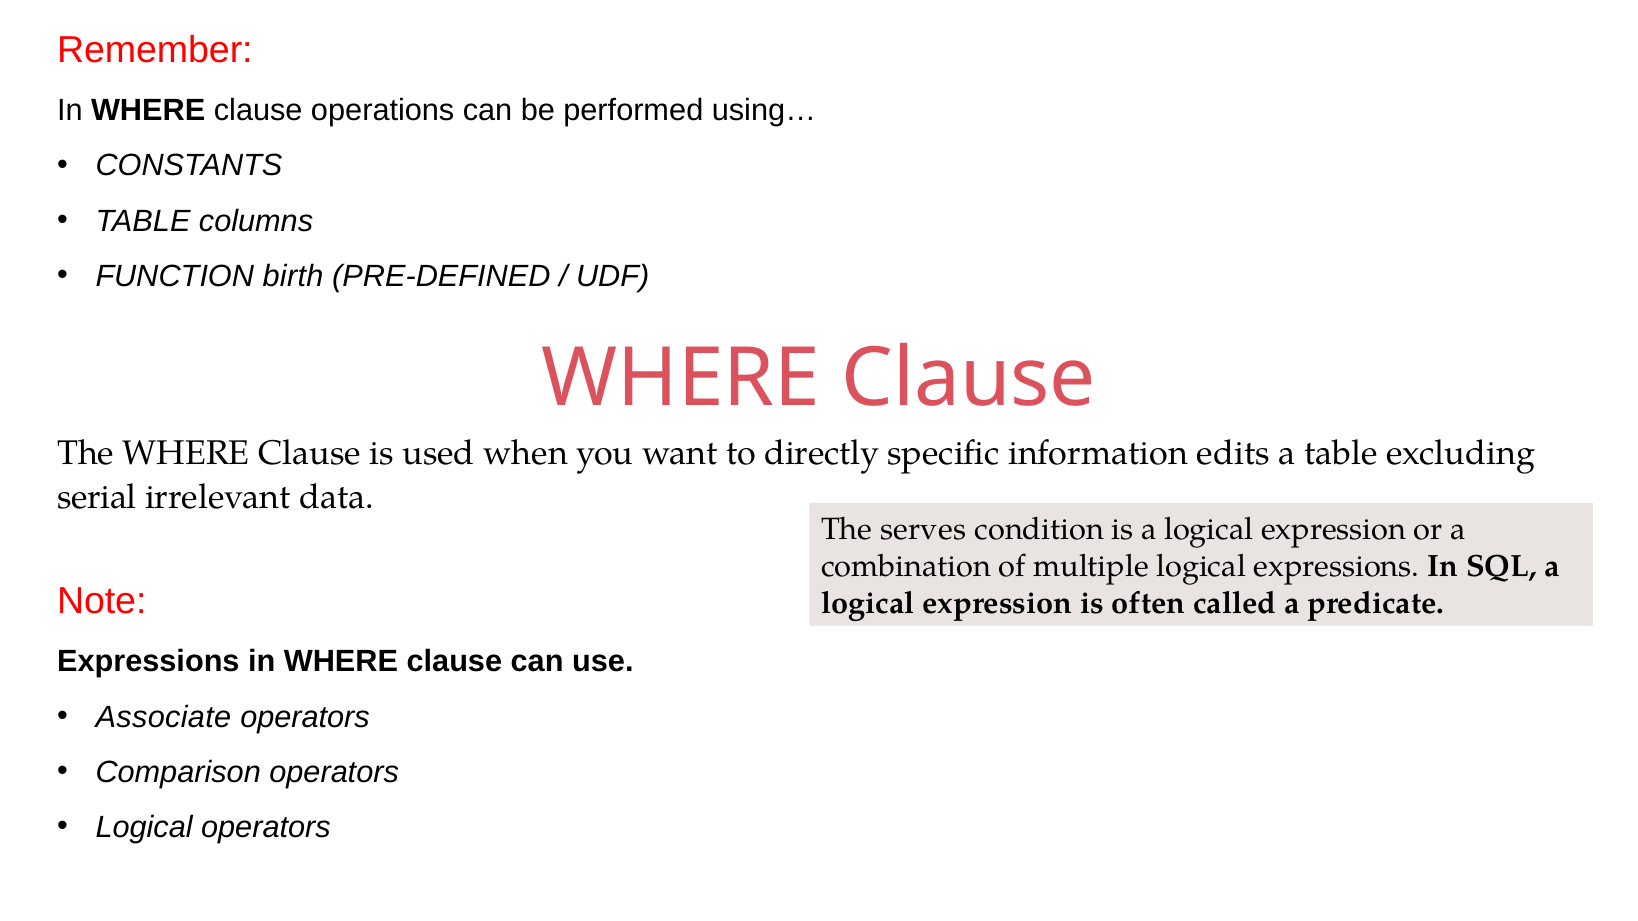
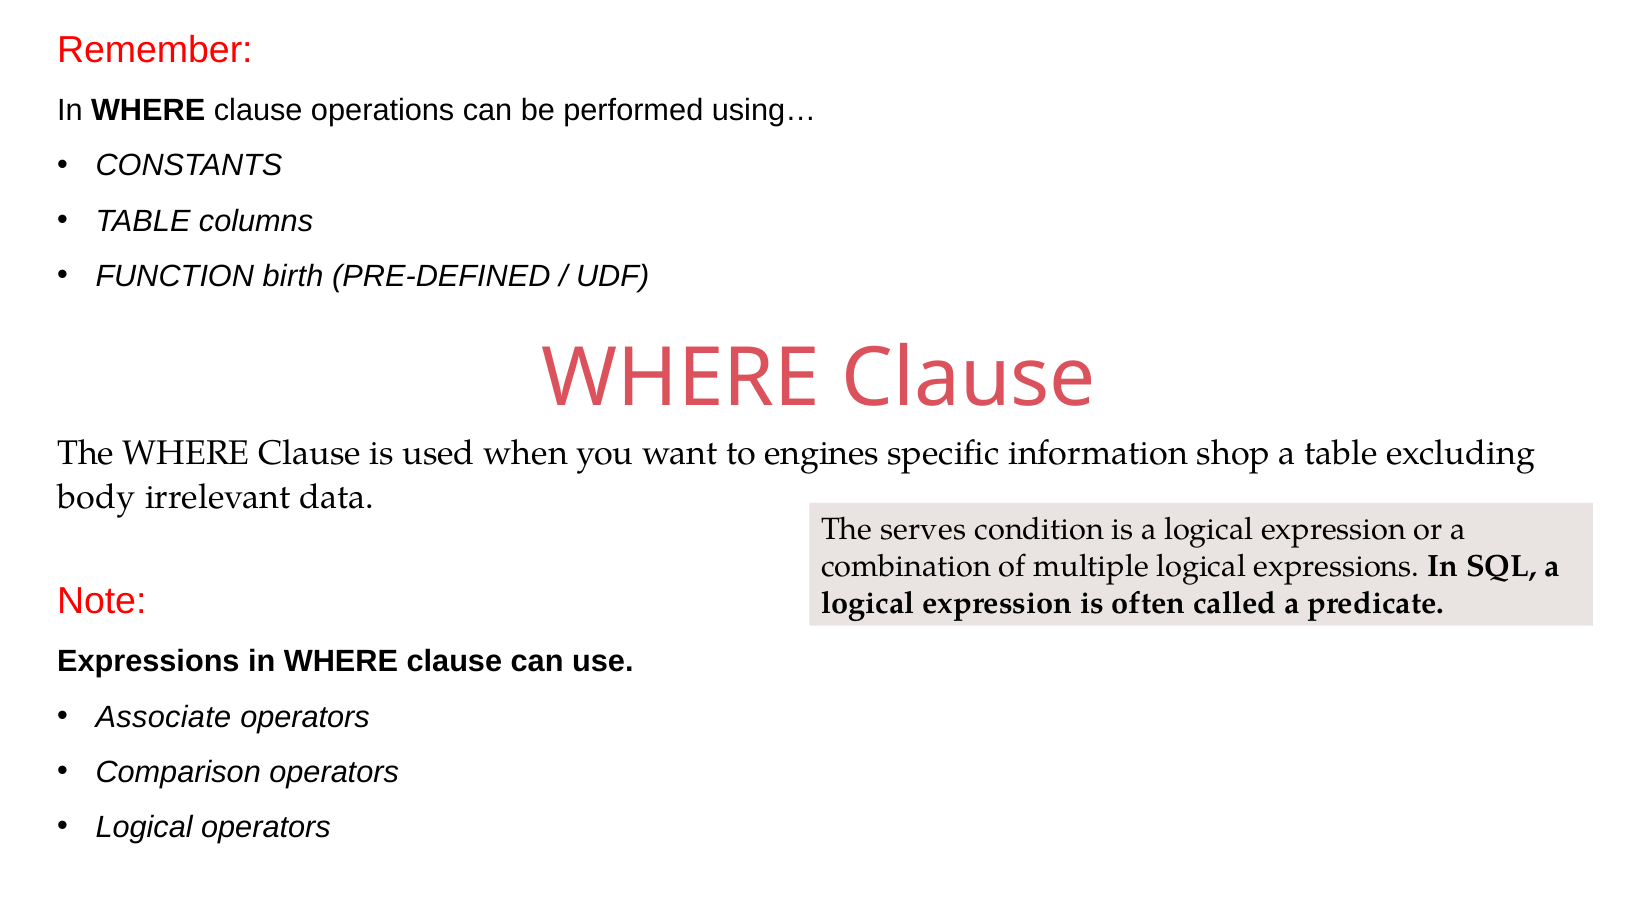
directly: directly -> engines
edits: edits -> shop
serial: serial -> body
